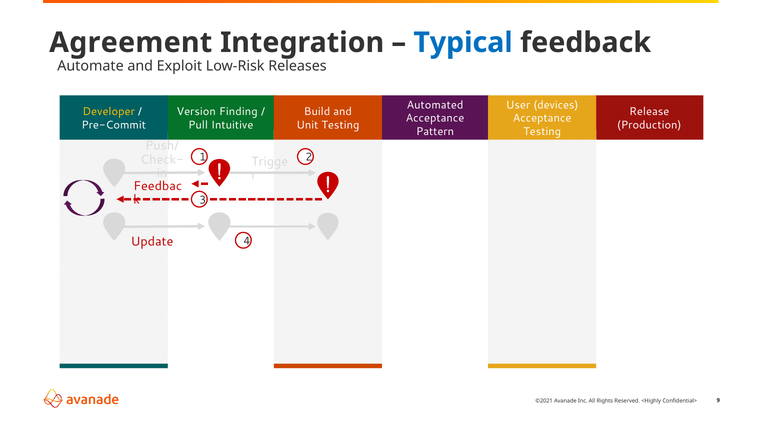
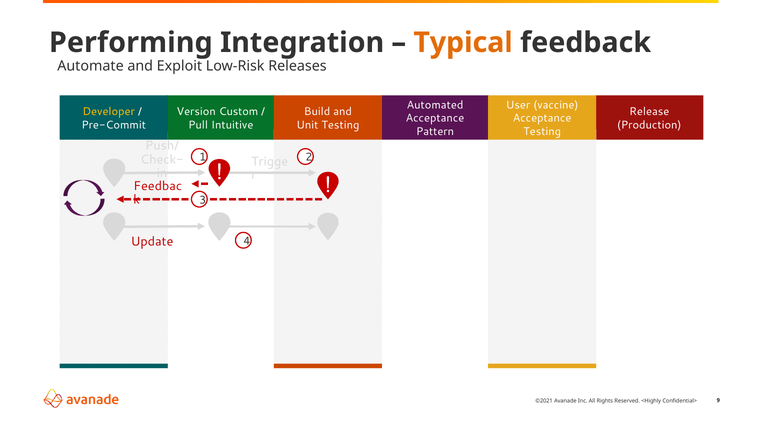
Agreement: Agreement -> Performing
Typical colour: blue -> orange
devices: devices -> vaccine
Finding: Finding -> Custom
